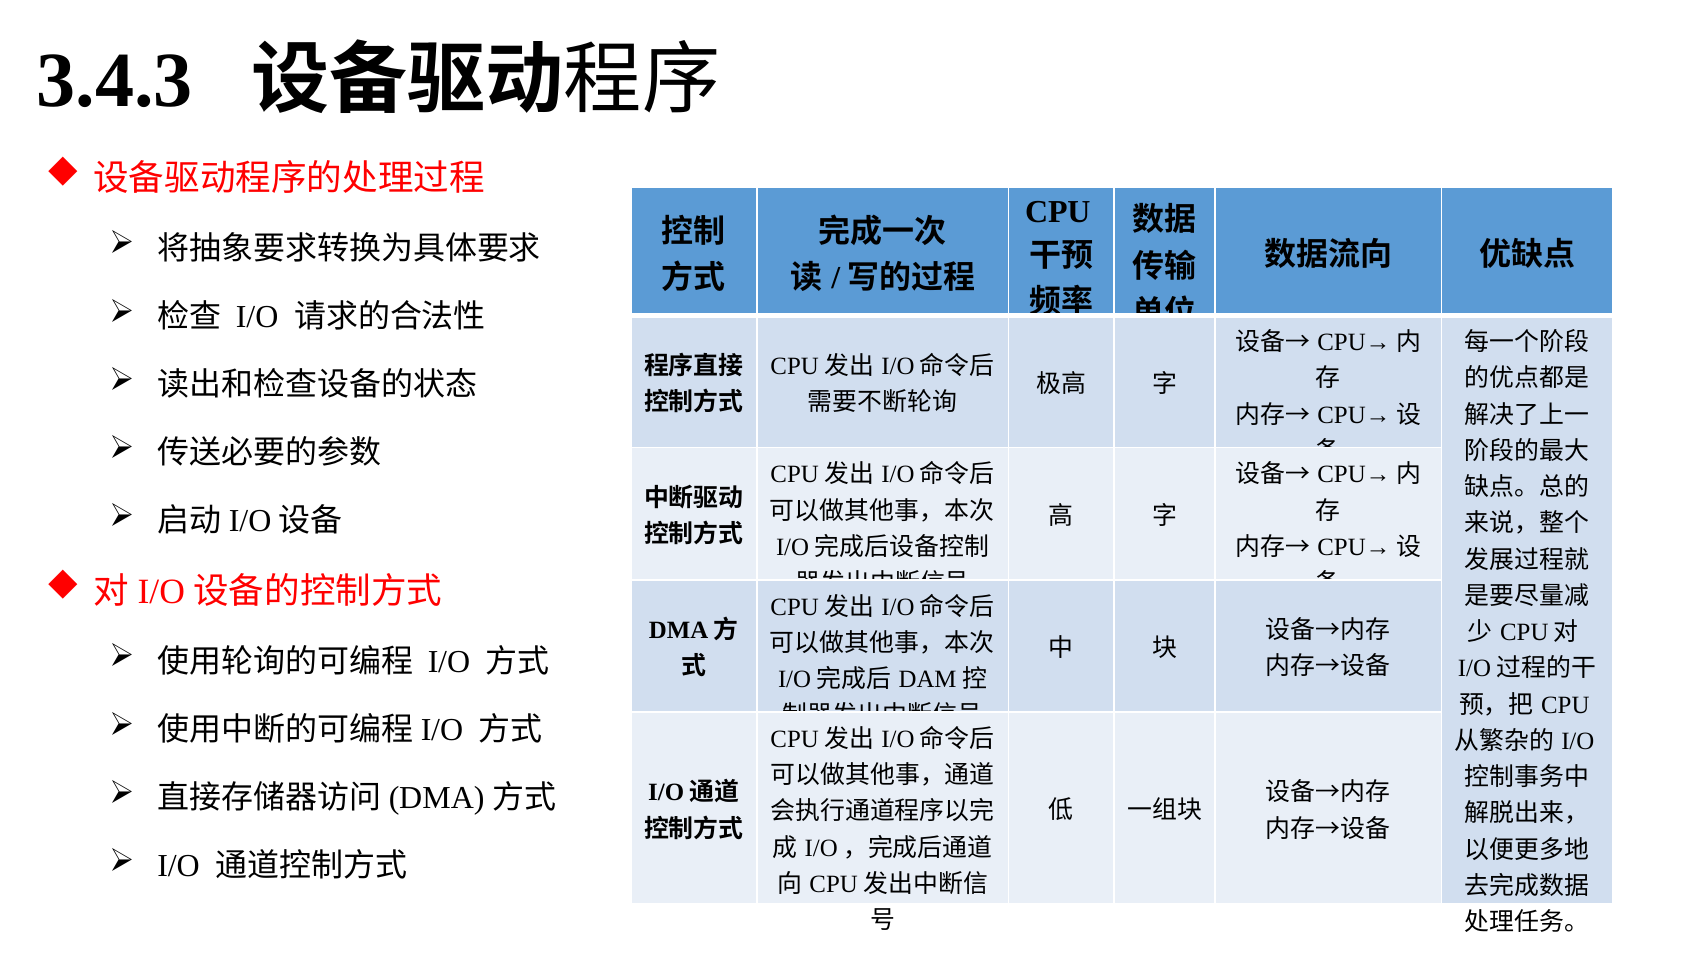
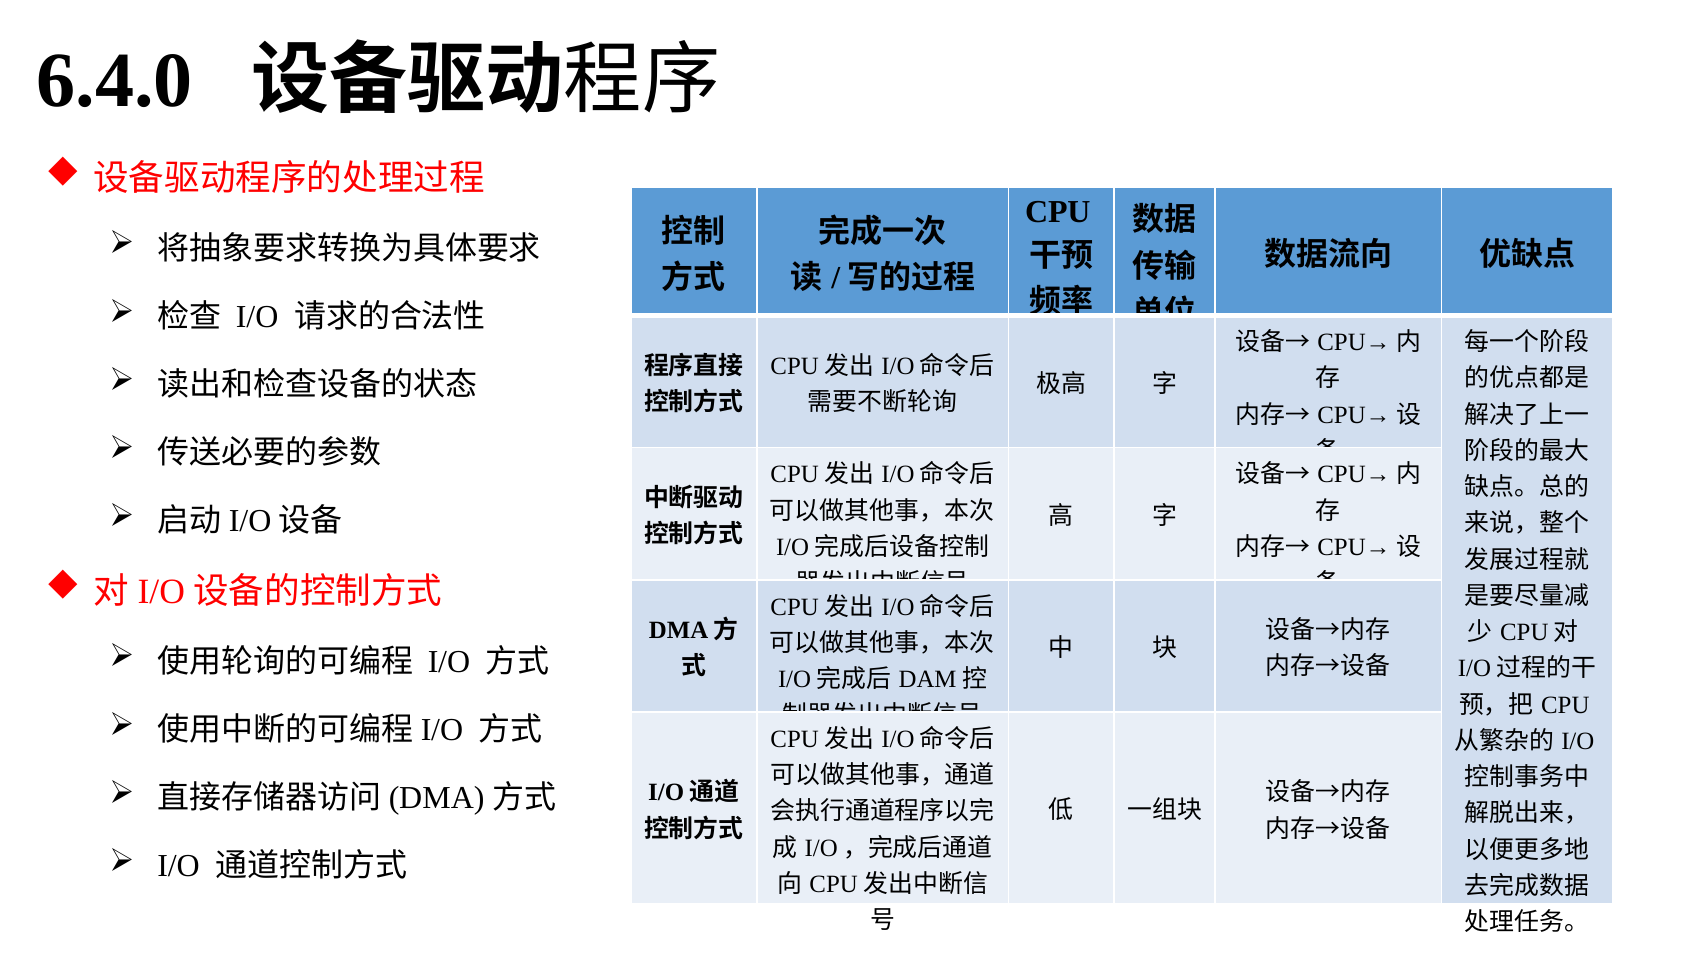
3.4.3: 3.4.3 -> 6.4.0
